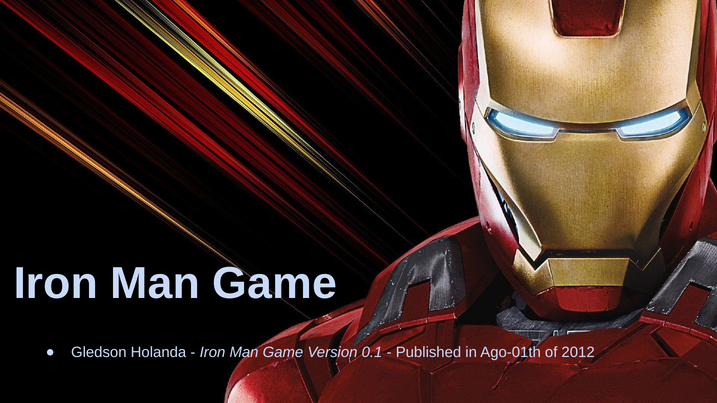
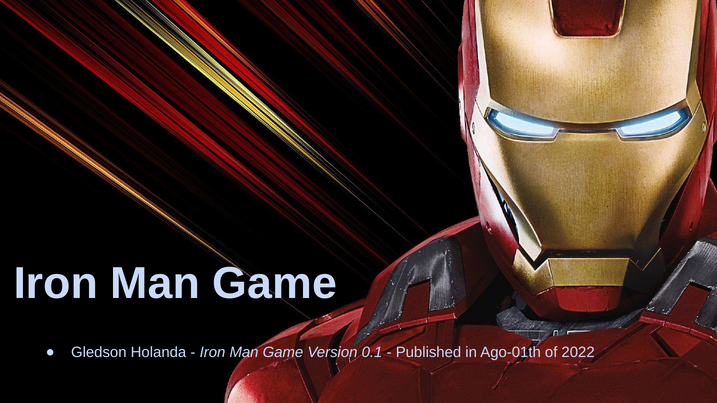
2012: 2012 -> 2022
